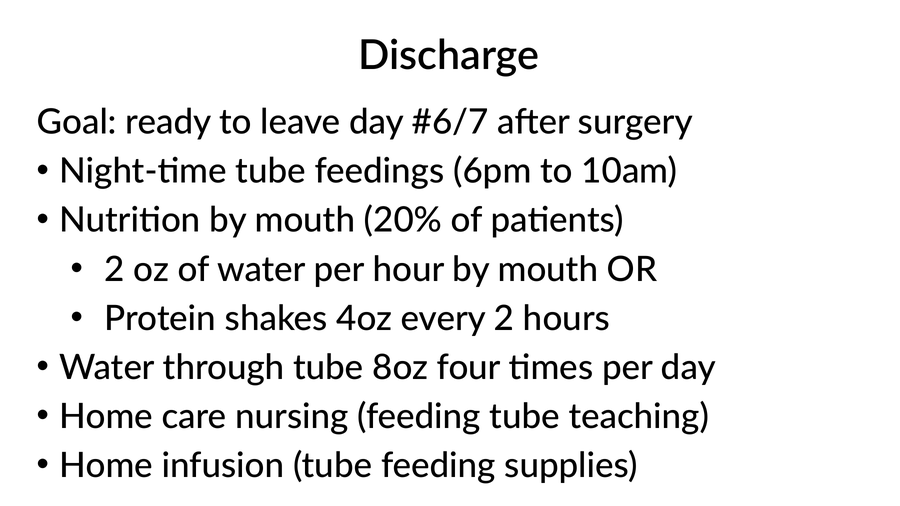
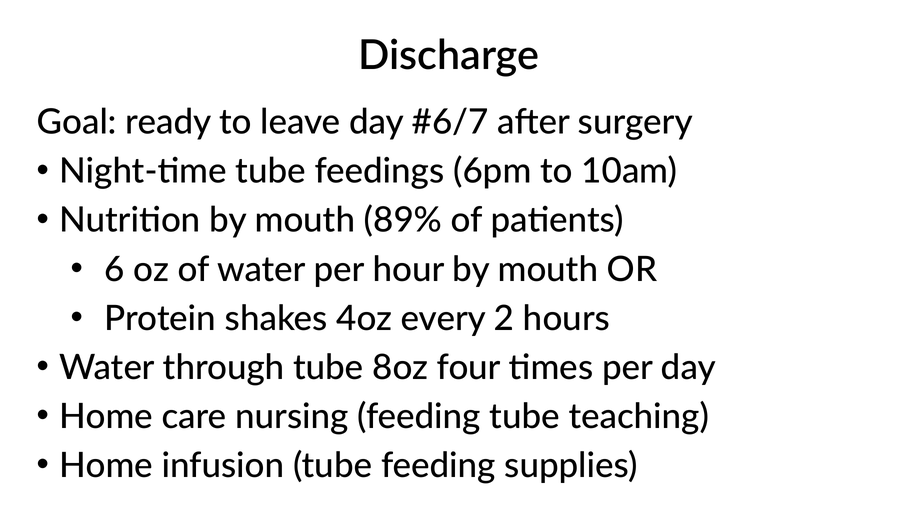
20%: 20% -> 89%
2 at (115, 270): 2 -> 6
